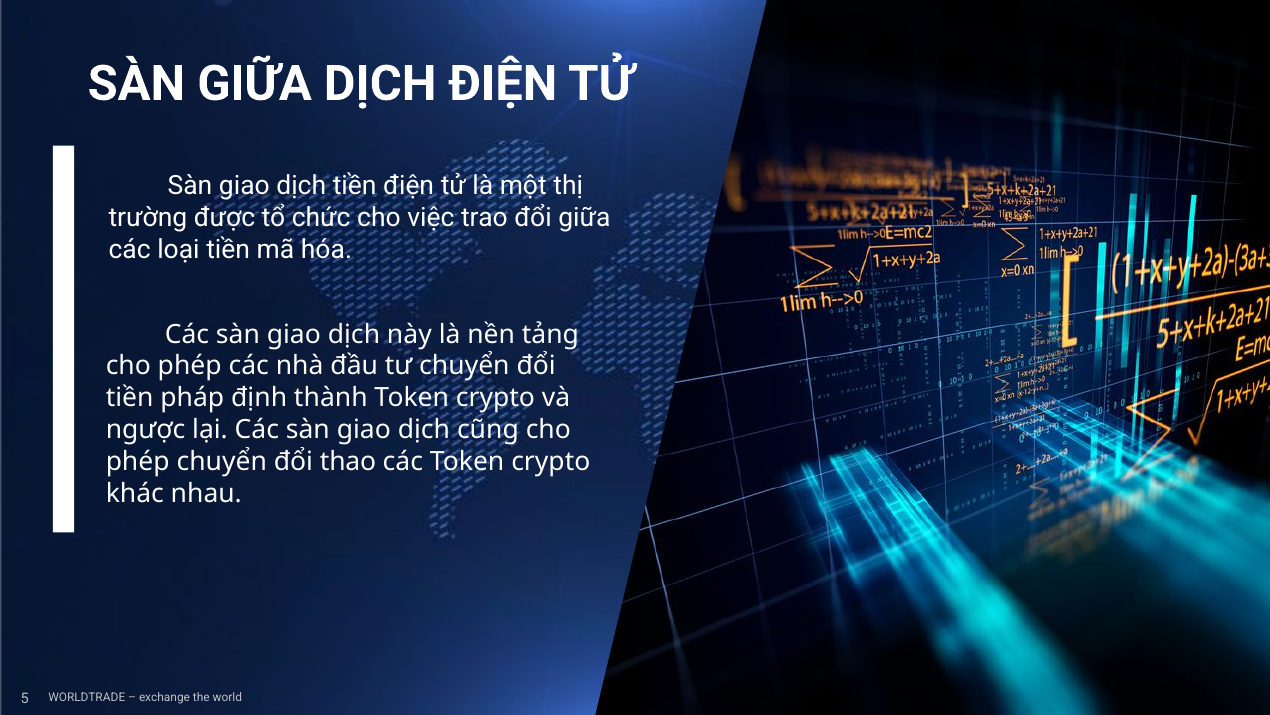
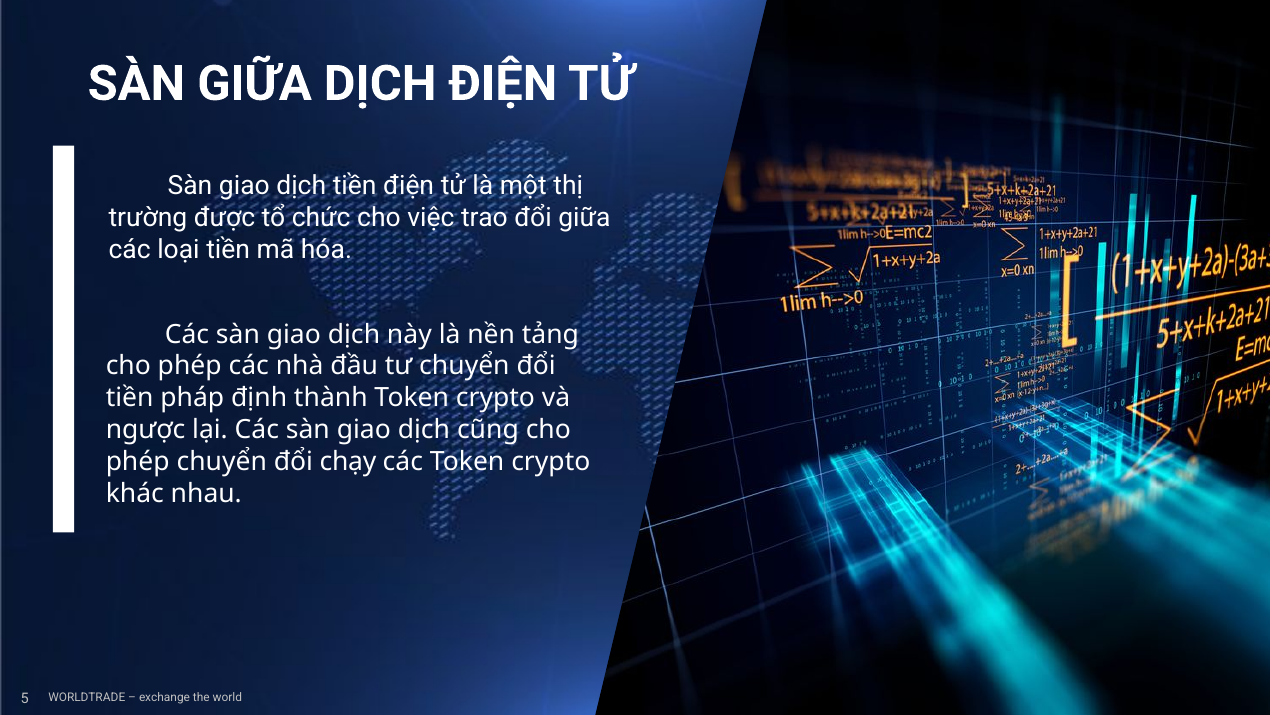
thao: thao -> chạy
